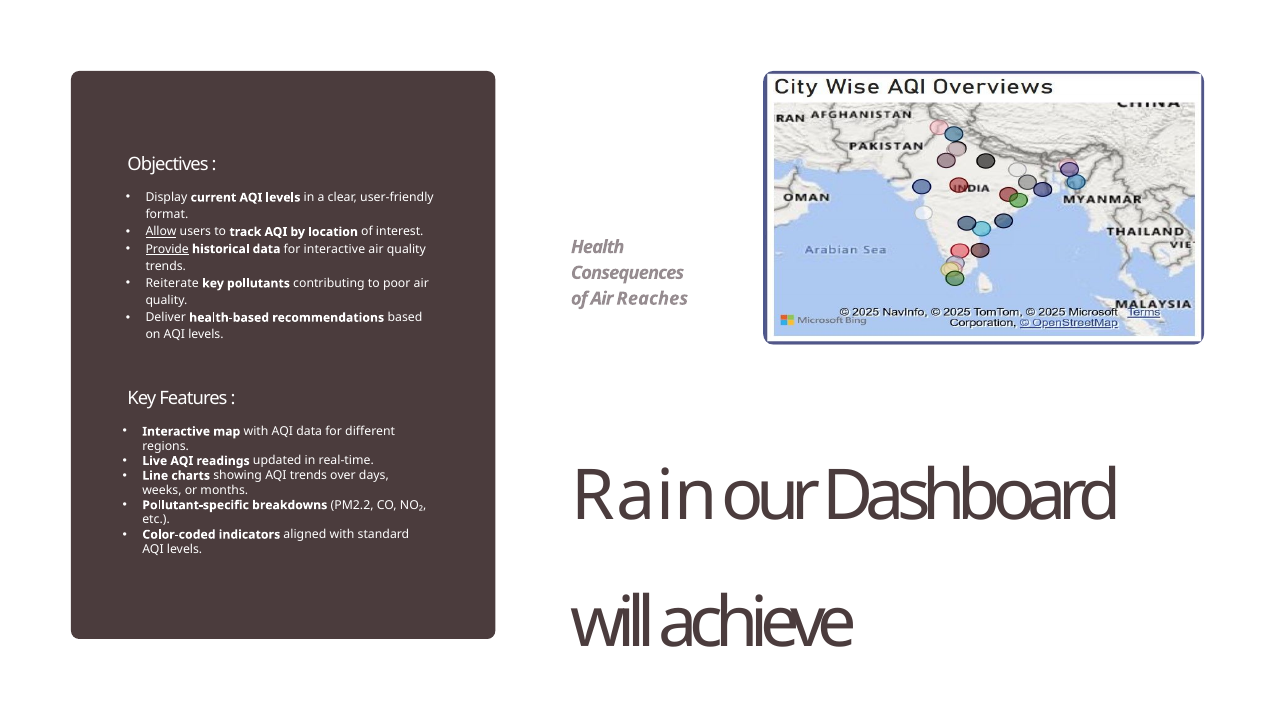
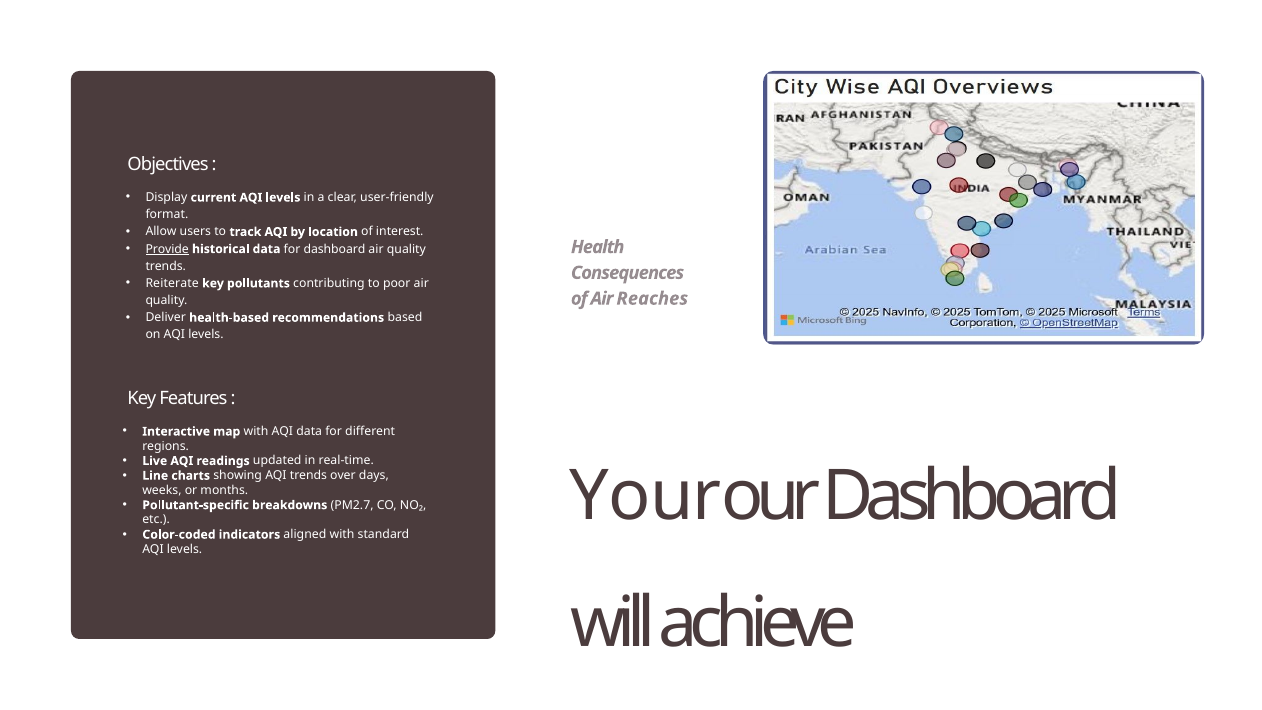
Allow underline: present -> none
for interactive: interactive -> dashboard
Rain: Rain -> Your
PM2.2: PM2.2 -> PM2.7
